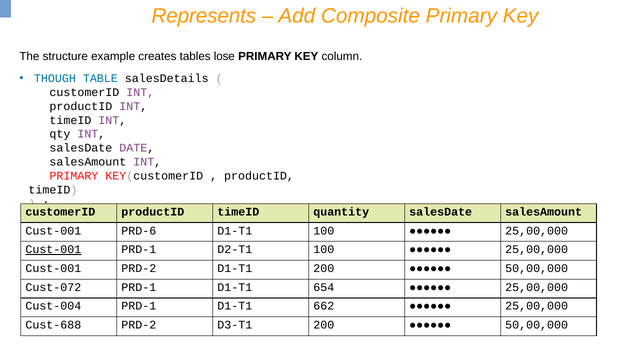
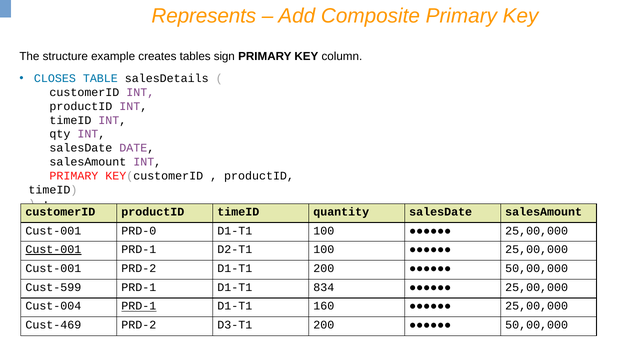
lose: lose -> sign
THOUGH: THOUGH -> CLOSES
PRD-6: PRD-6 -> PRD-0
Cust-072: Cust-072 -> Cust-599
654: 654 -> 834
PRD-1 at (139, 306) underline: none -> present
662: 662 -> 160
Cust-688: Cust-688 -> Cust-469
